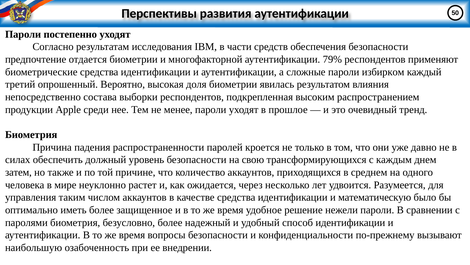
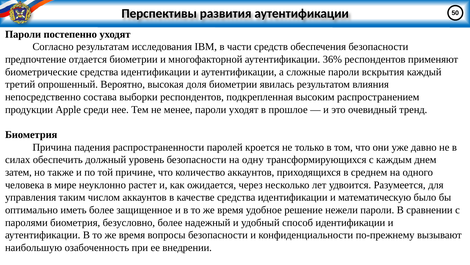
79%: 79% -> 36%
избирком: избирком -> вскрытия
свою: свою -> одну
